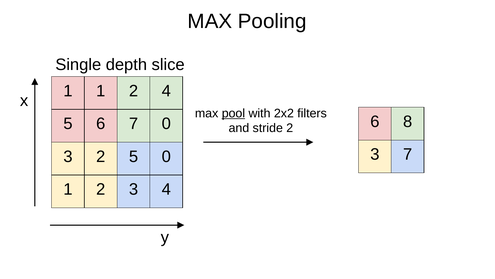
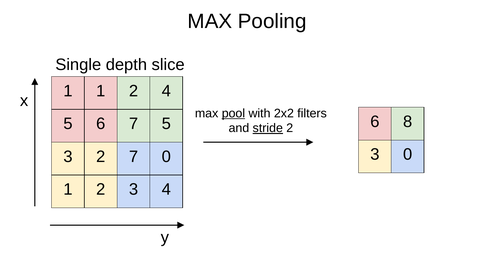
7 0: 0 -> 5
stride underline: none -> present
3 7: 7 -> 0
2 5: 5 -> 7
